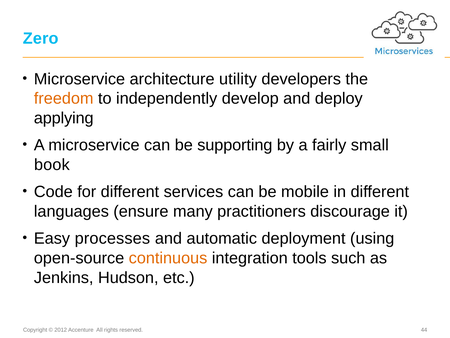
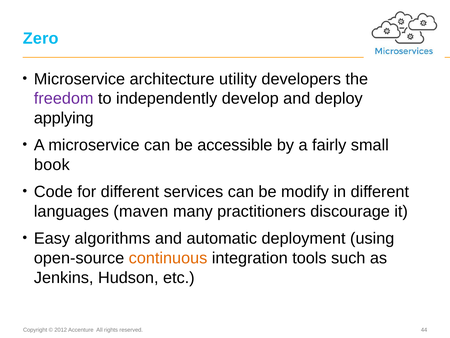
freedom colour: orange -> purple
supporting: supporting -> accessible
mobile: mobile -> modify
ensure: ensure -> maven
processes: processes -> algorithms
